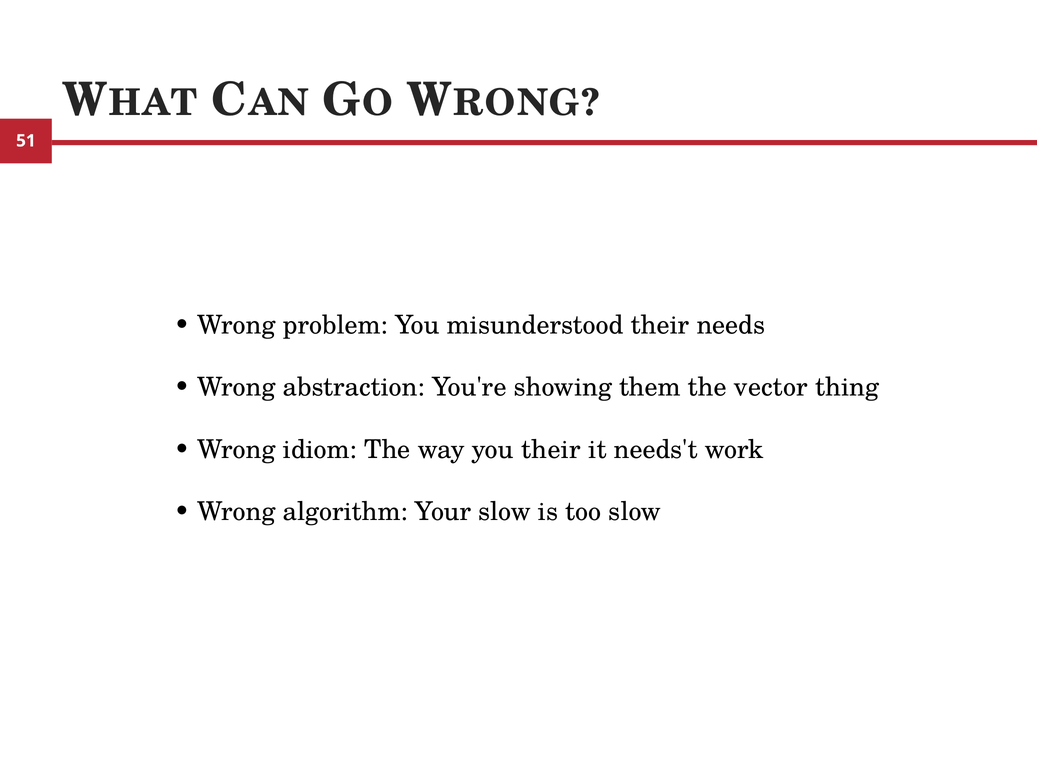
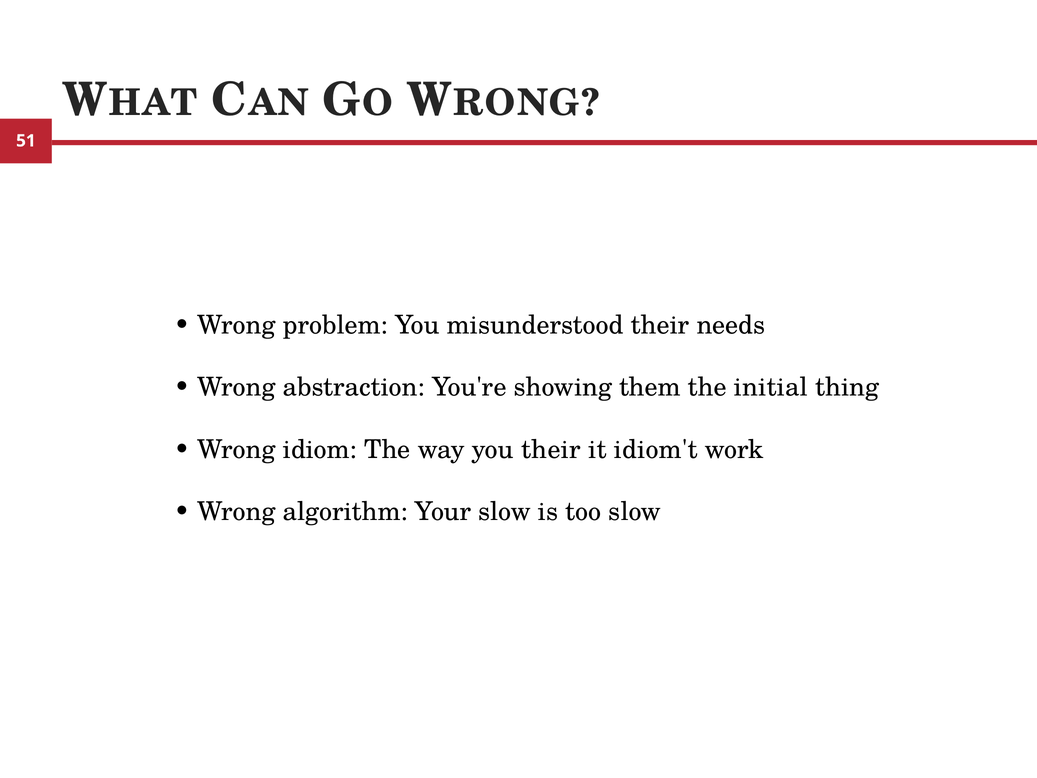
vector: vector -> initial
needs't: needs't -> idiom't
